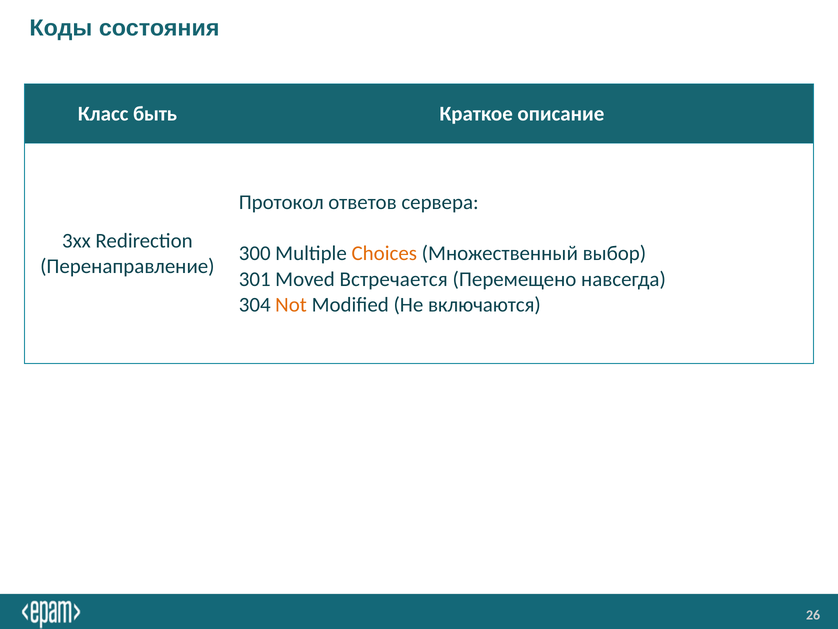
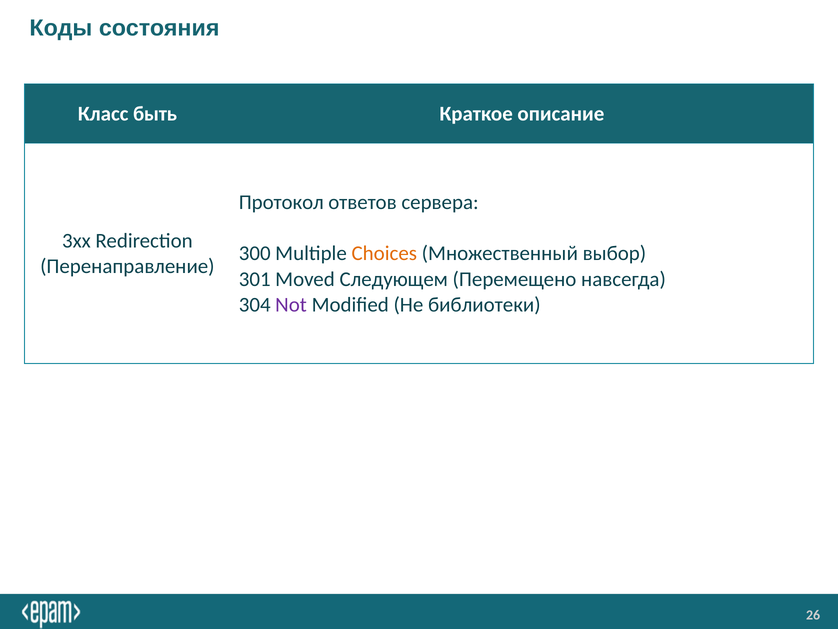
Встречается: Встречается -> Следующем
Not colour: orange -> purple
включаются: включаются -> библиотеки
